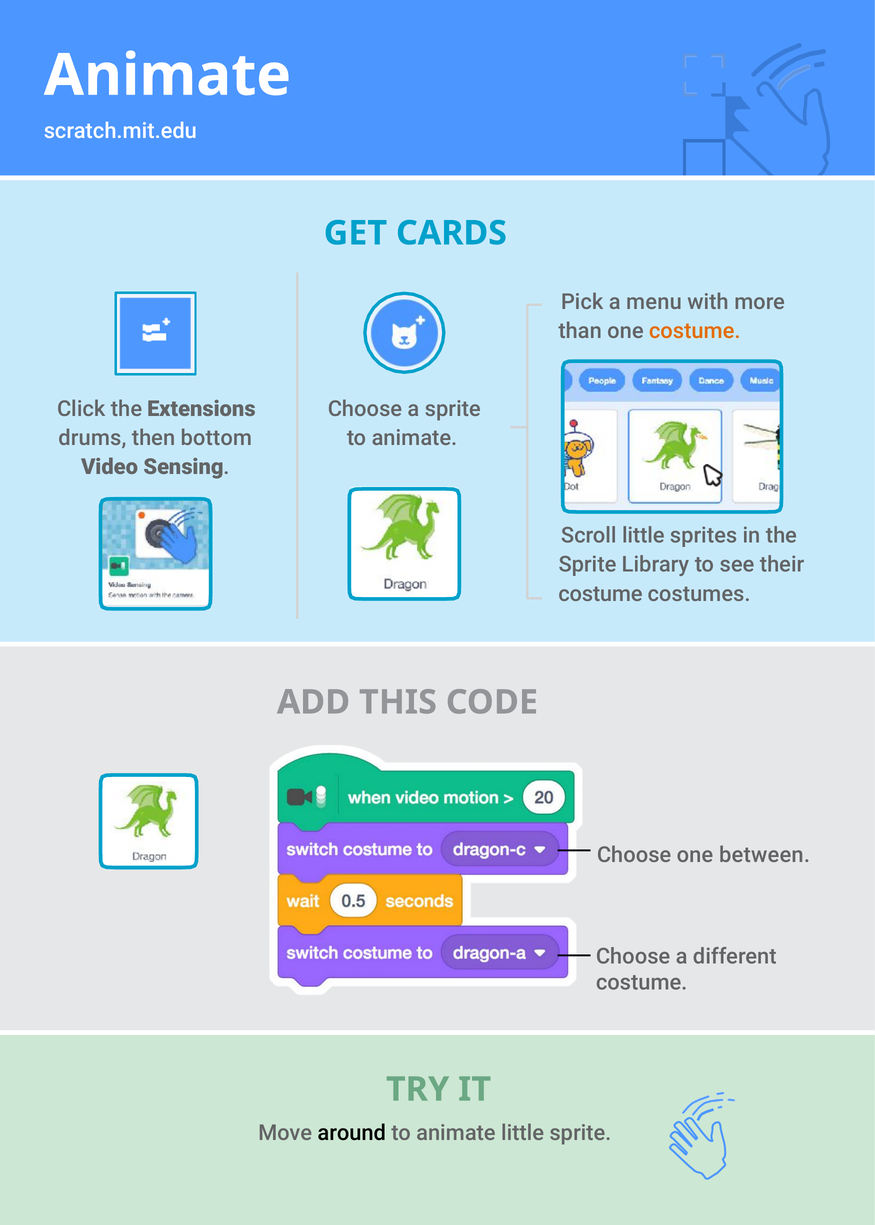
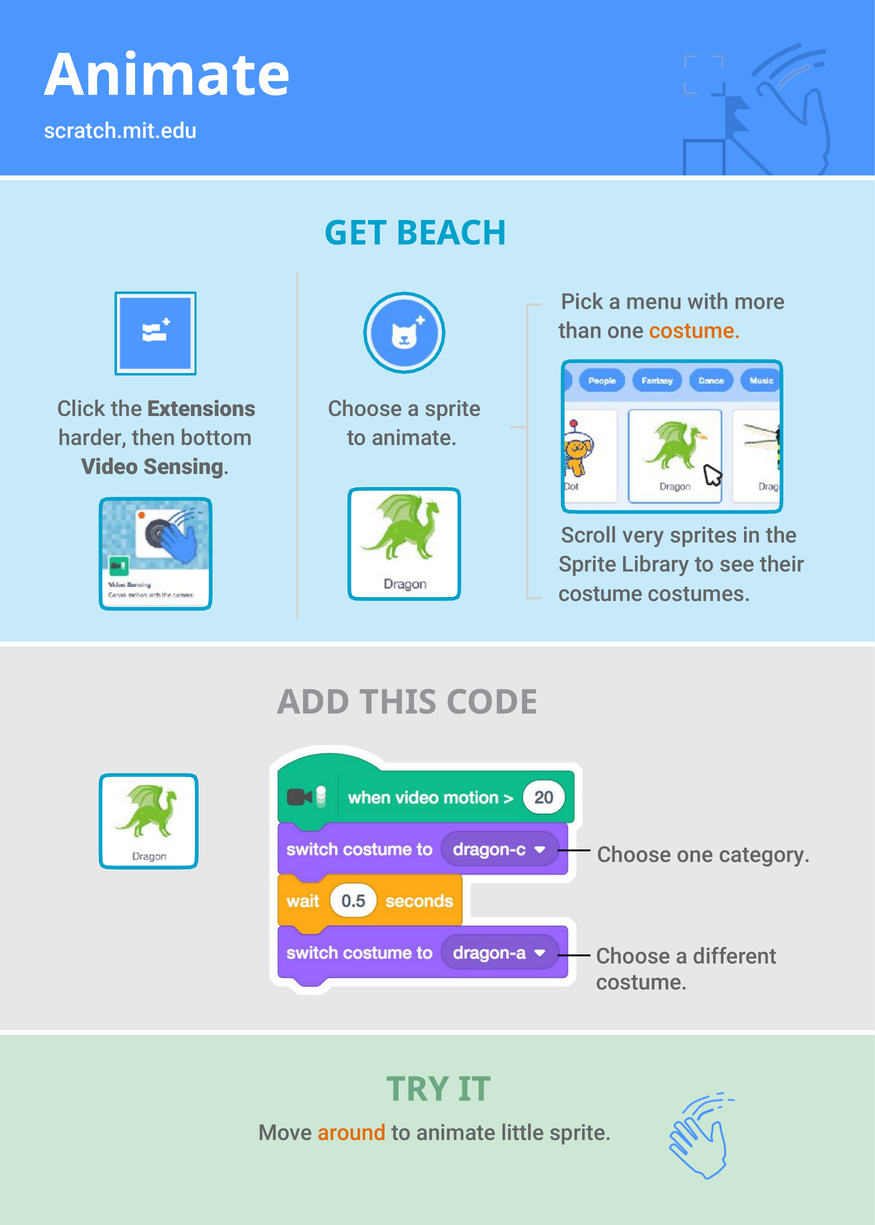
CARDS: CARDS -> BEACH
drums: drums -> harder
Scroll little: little -> very
between: between -> category
around colour: black -> orange
